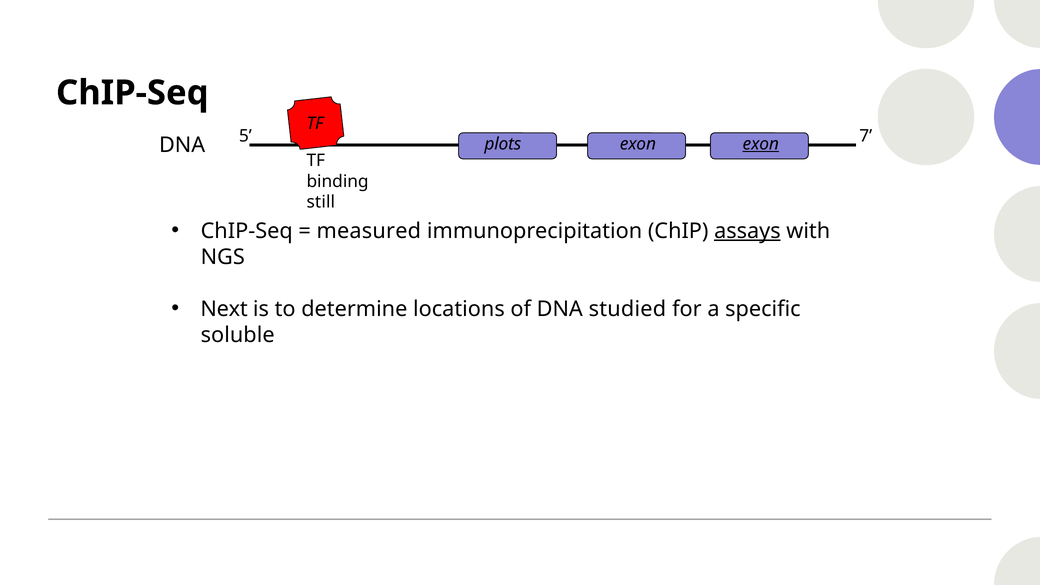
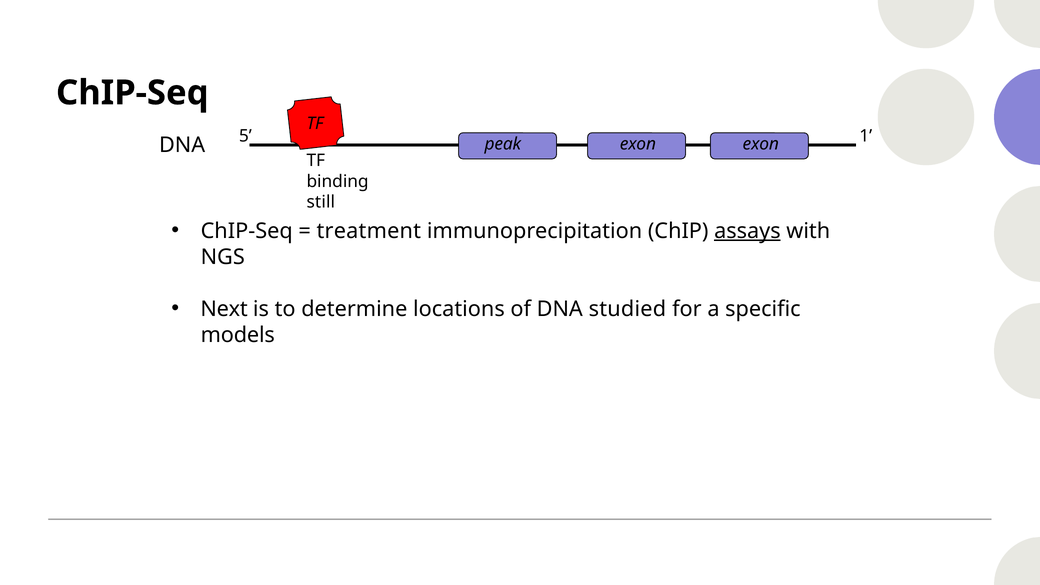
7: 7 -> 1
plots: plots -> peak
exon at (761, 144) underline: present -> none
measured: measured -> treatment
soluble: soluble -> models
